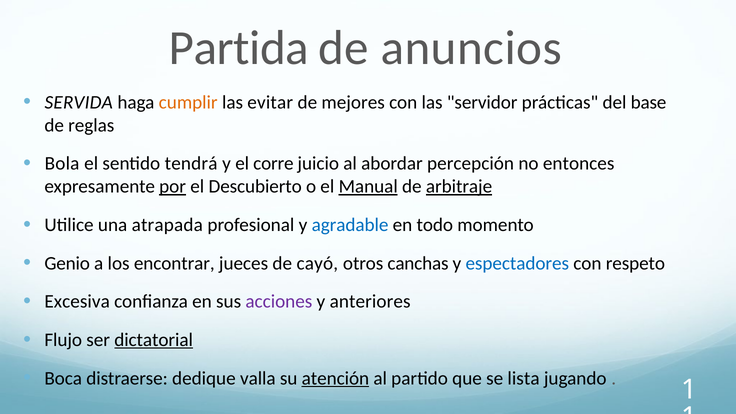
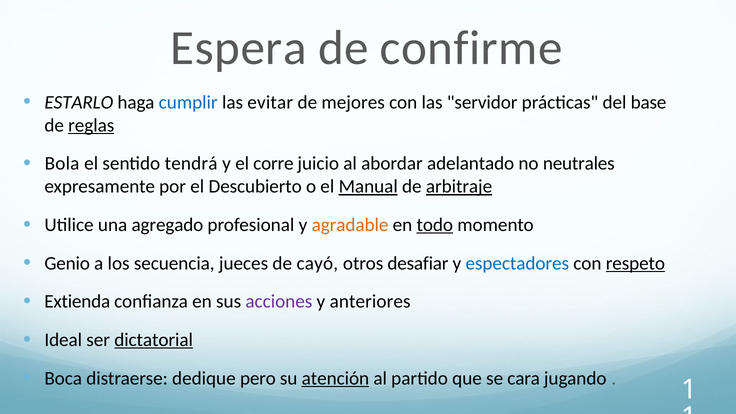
Partida: Partida -> Espera
anuncios: anuncios -> confirme
SERVIDA: SERVIDA -> ESTARLO
cumplir colour: orange -> blue
reglas underline: none -> present
percepción: percepción -> adelantado
entonces: entonces -> neutrales
por underline: present -> none
atrapada: atrapada -> agregado
agradable colour: blue -> orange
todo underline: none -> present
encontrar: encontrar -> secuencia
canchas: canchas -> desafiar
respeto underline: none -> present
Excesiva: Excesiva -> Extienda
Flujo: Flujo -> Ideal
valla: valla -> pero
lista: lista -> cara
